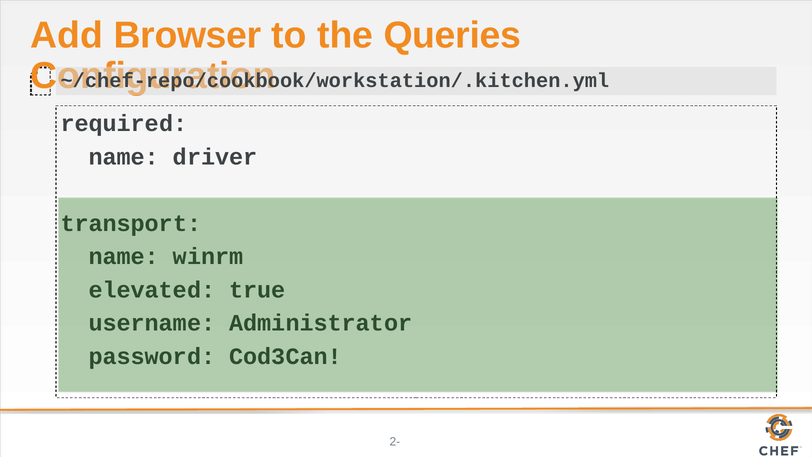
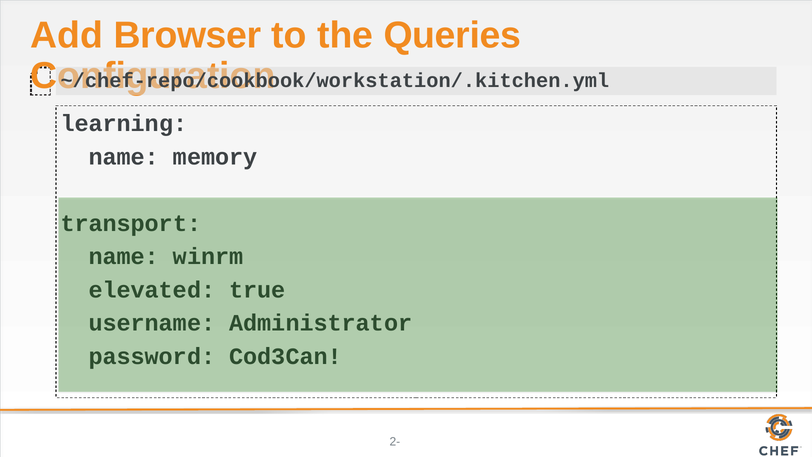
required: required -> learning
driver: driver -> memory
